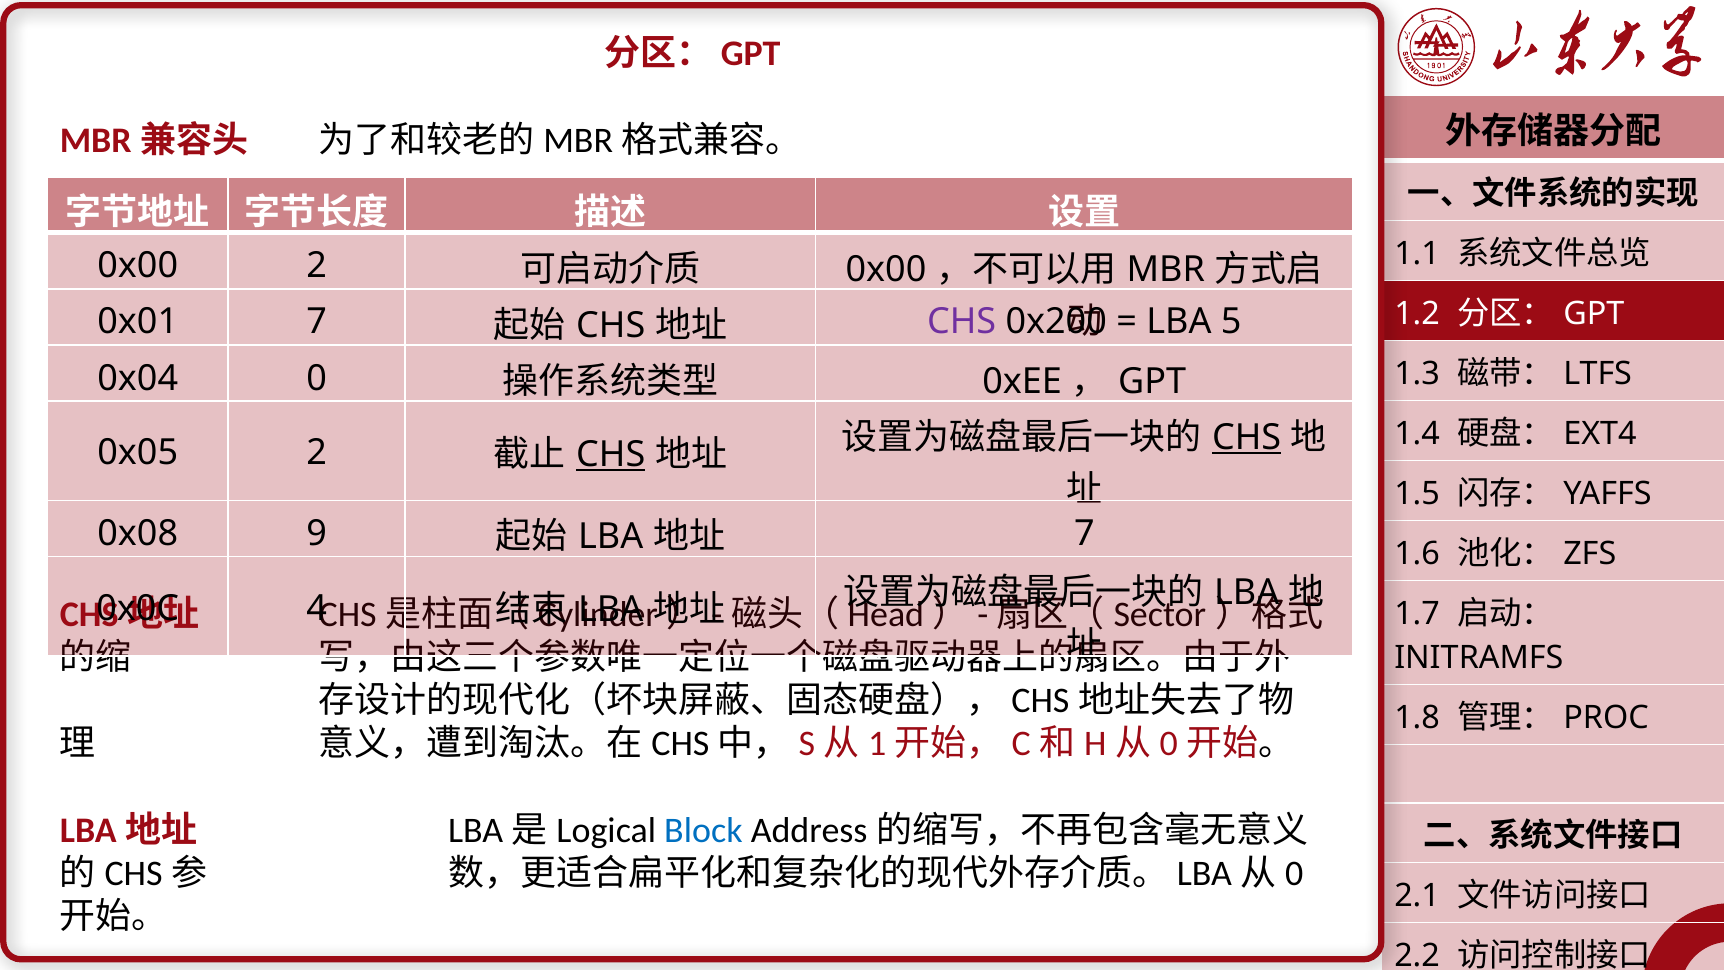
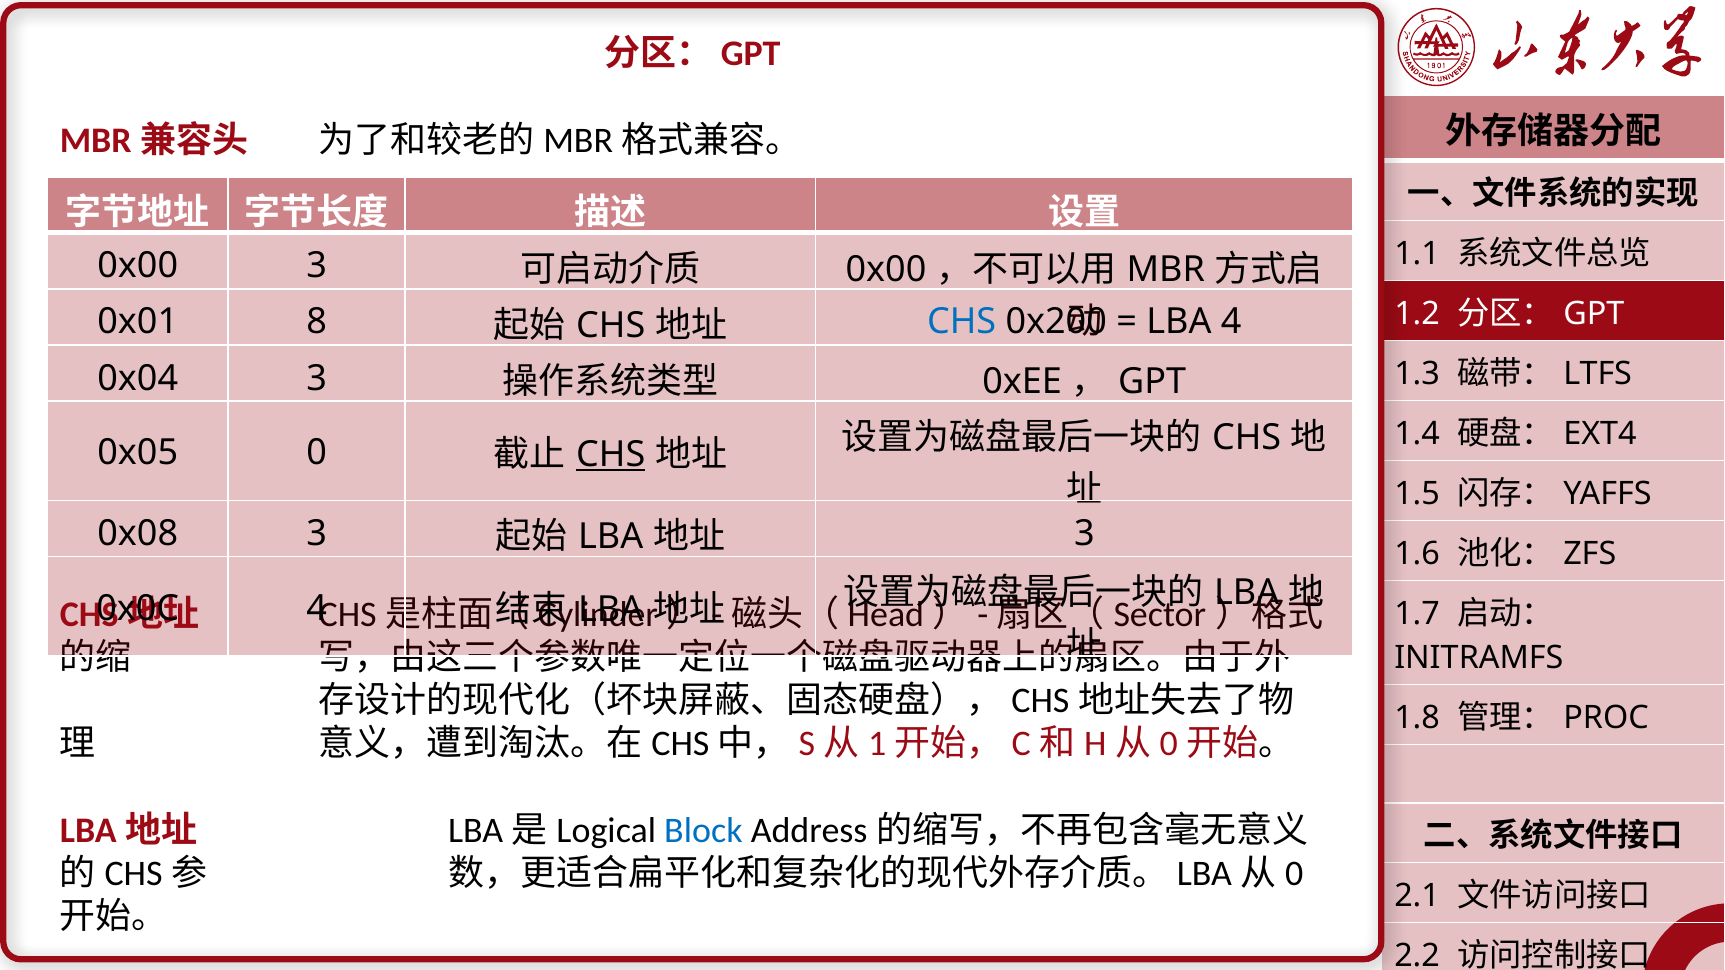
0x00 2: 2 -> 3
0x01 7: 7 -> 8
CHS at (962, 322) colour: purple -> blue
LBA 5: 5 -> 4
0x04 0: 0 -> 3
0x05 2: 2 -> 0
CHS at (1247, 438) underline: present -> none
0x08 9: 9 -> 3
7 at (1084, 534): 7 -> 3
